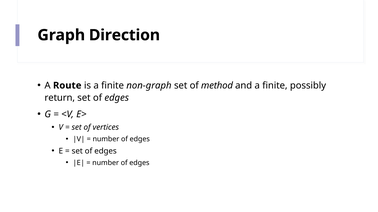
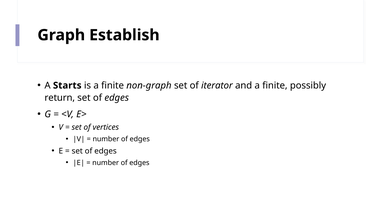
Direction: Direction -> Establish
Route: Route -> Starts
method: method -> iterator
